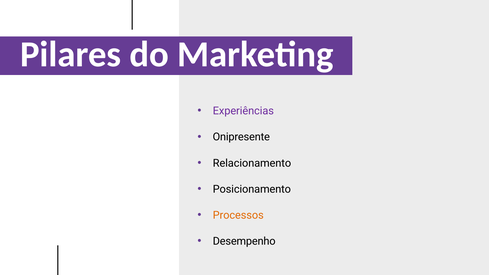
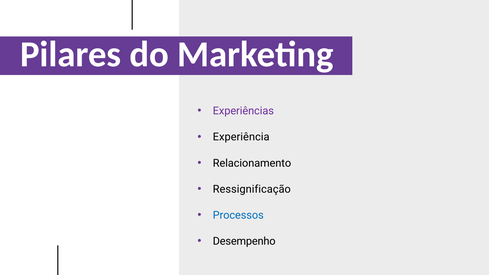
Onipresente: Onipresente -> Experiência
Posicionamento: Posicionamento -> Ressignificação
Processos colour: orange -> blue
